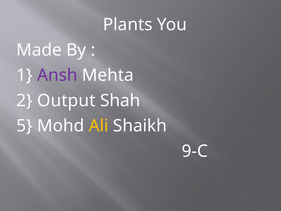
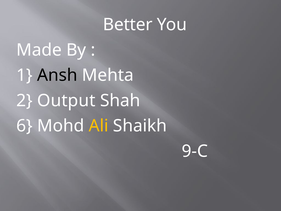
Plants: Plants -> Better
Ansh colour: purple -> black
5: 5 -> 6
